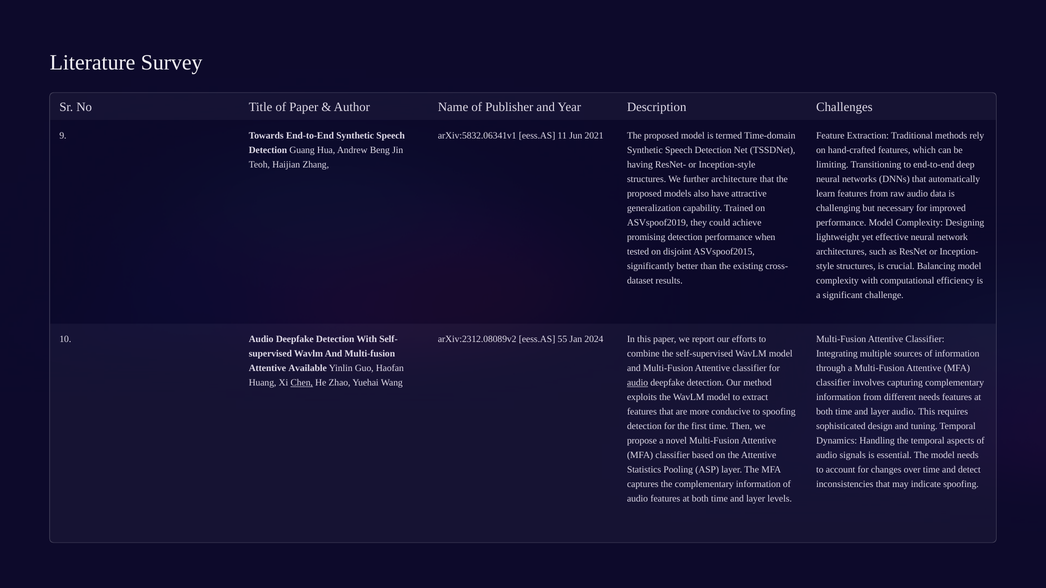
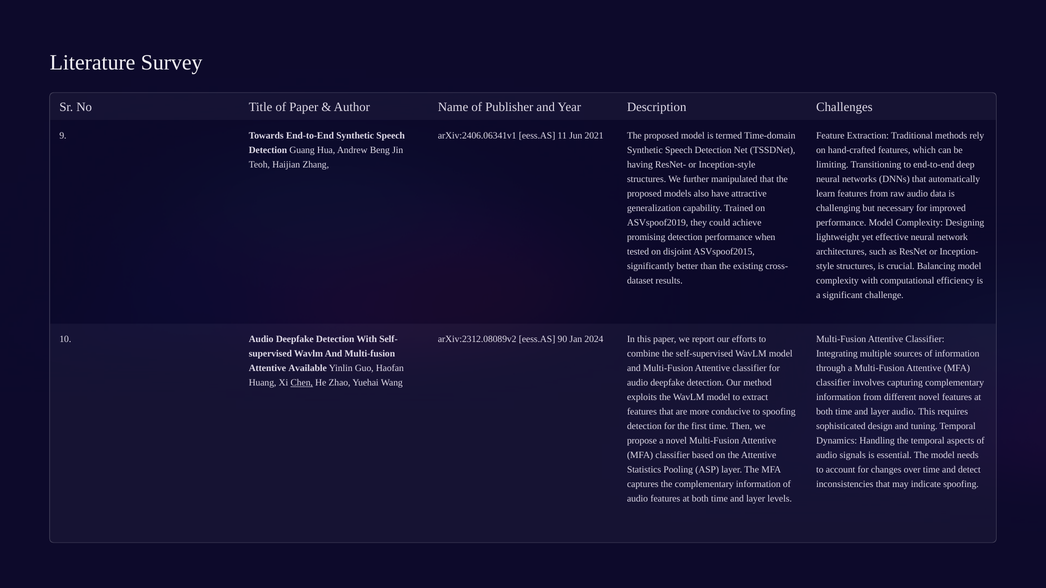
arXiv:5832.06341v1: arXiv:5832.06341v1 -> arXiv:2406.06341v1
architecture: architecture -> manipulated
55: 55 -> 90
audio at (638, 383) underline: present -> none
different needs: needs -> novel
